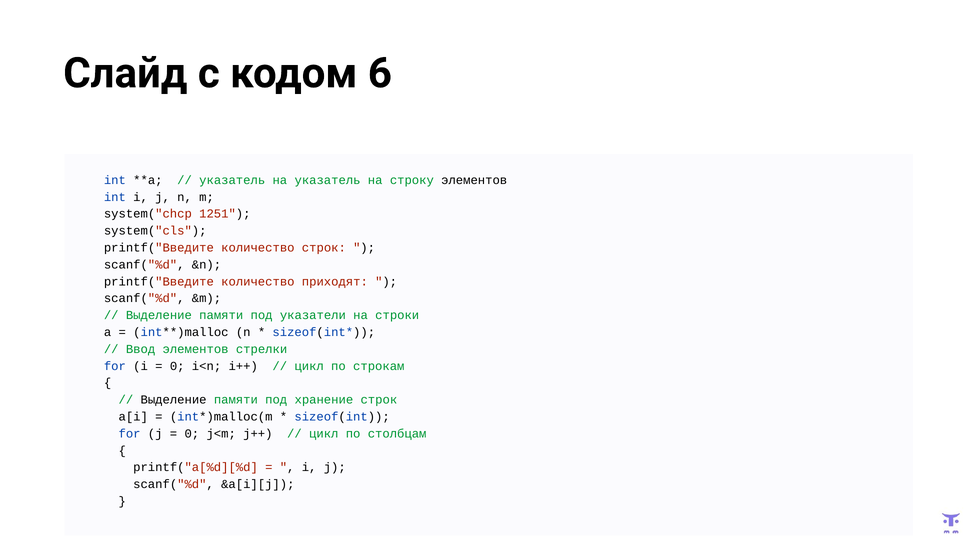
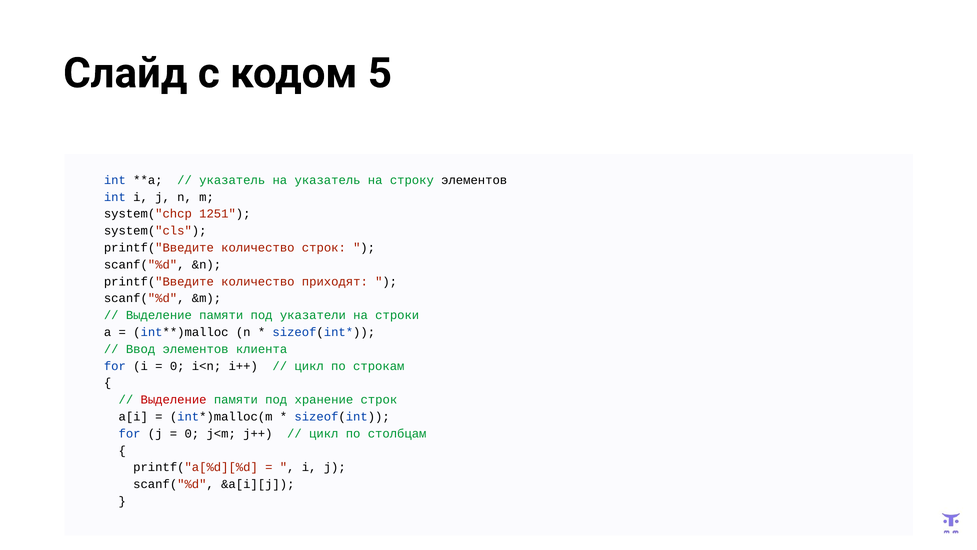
6: 6 -> 5
стрелки: стрелки -> клиента
Выделение at (174, 400) colour: black -> red
